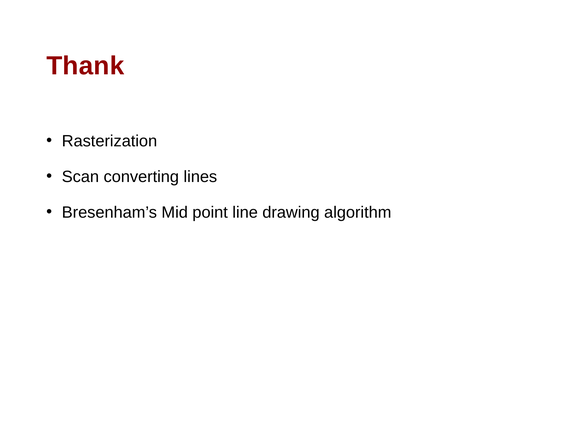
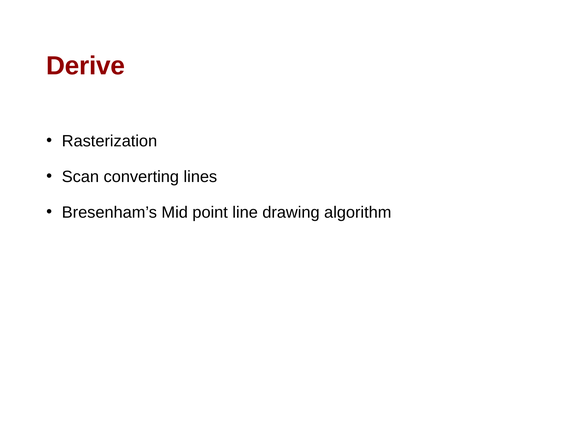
Thank: Thank -> Derive
